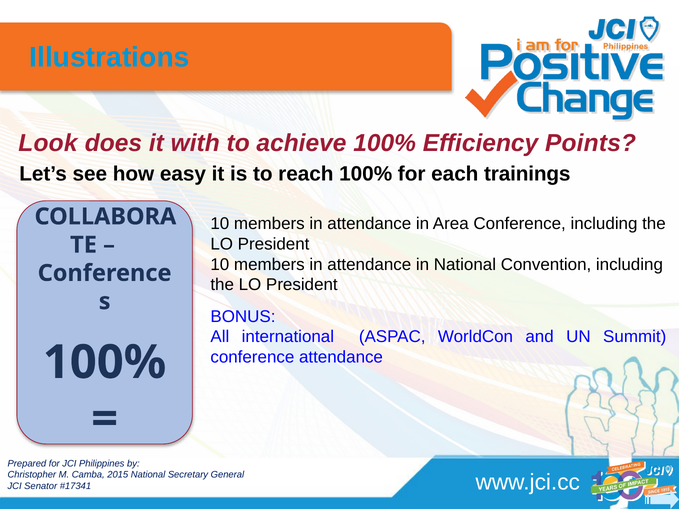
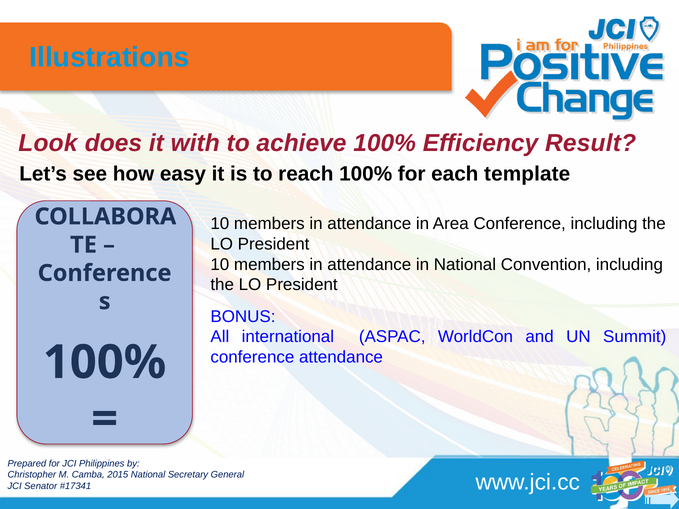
Points: Points -> Result
trainings: trainings -> template
